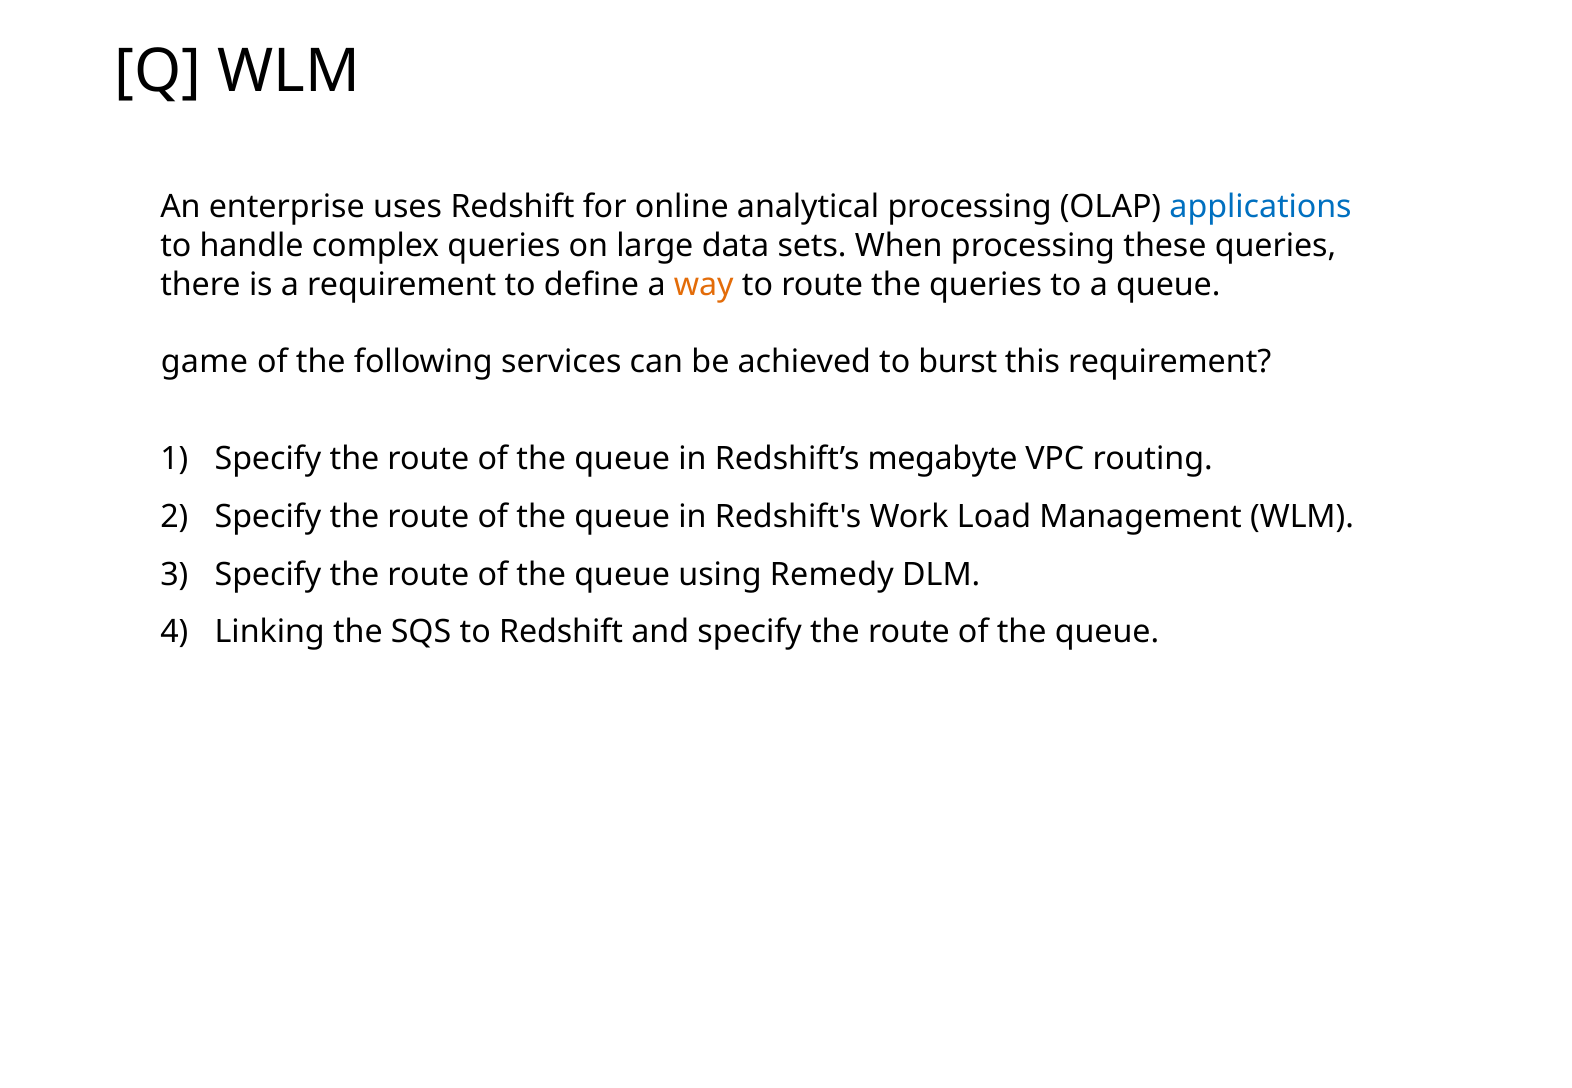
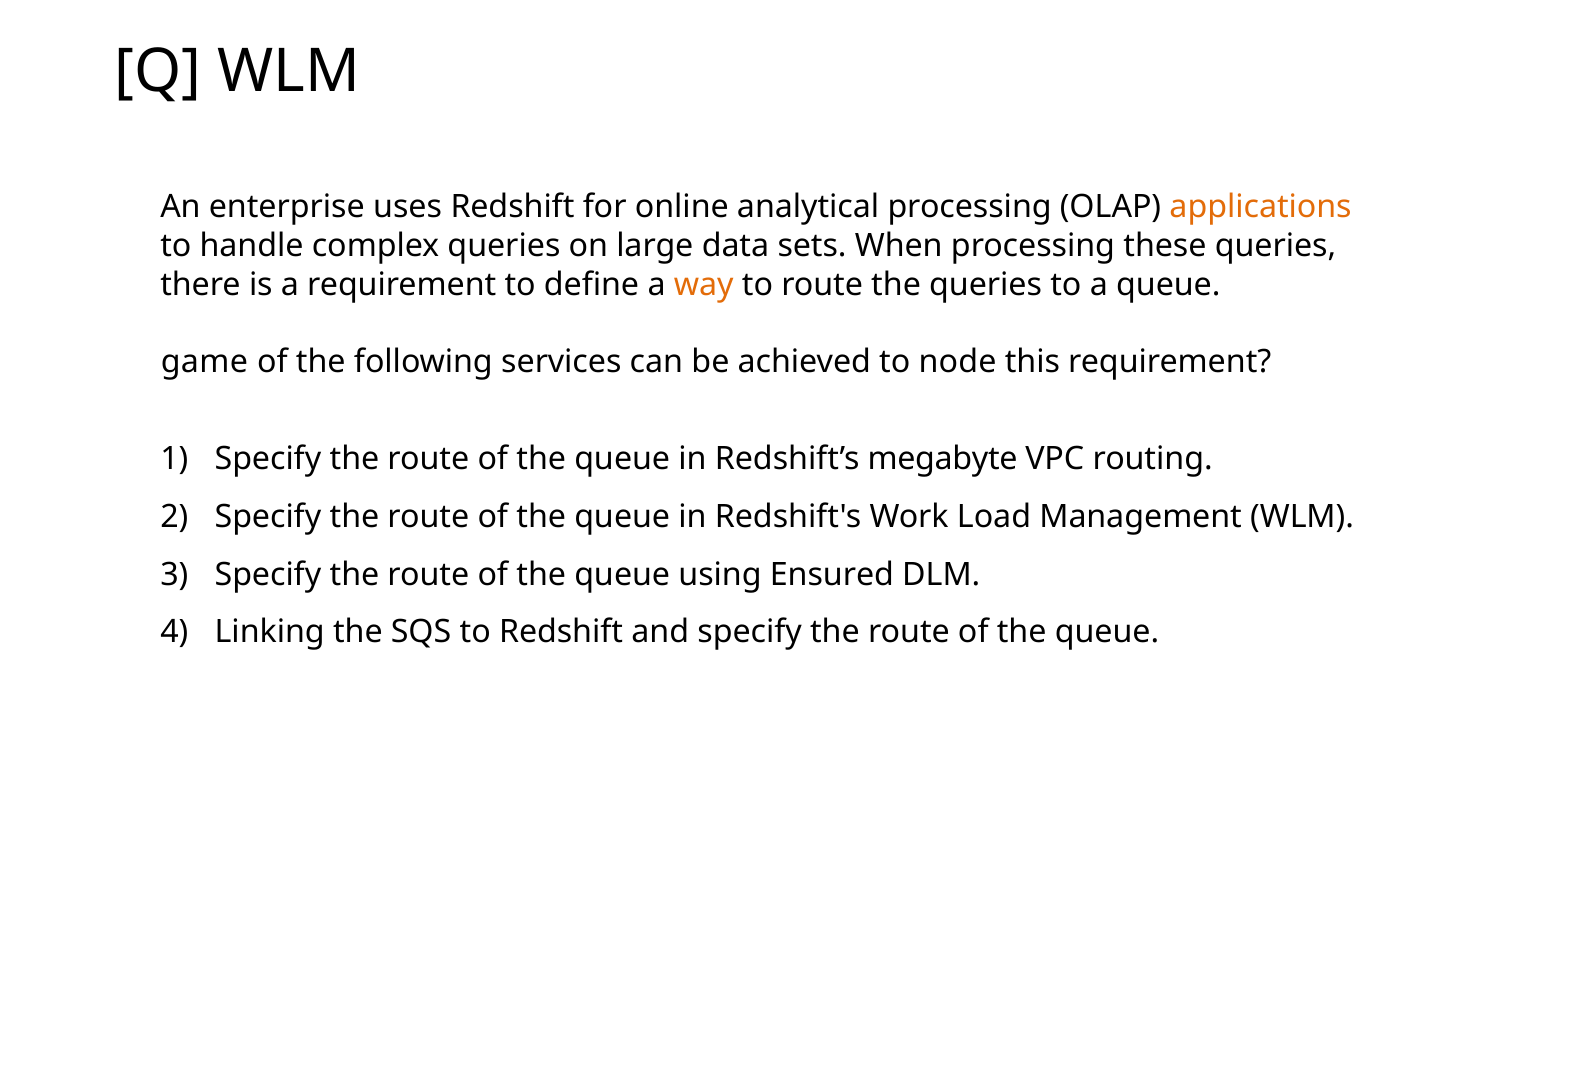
applications colour: blue -> orange
burst: burst -> node
Remedy: Remedy -> Ensured
